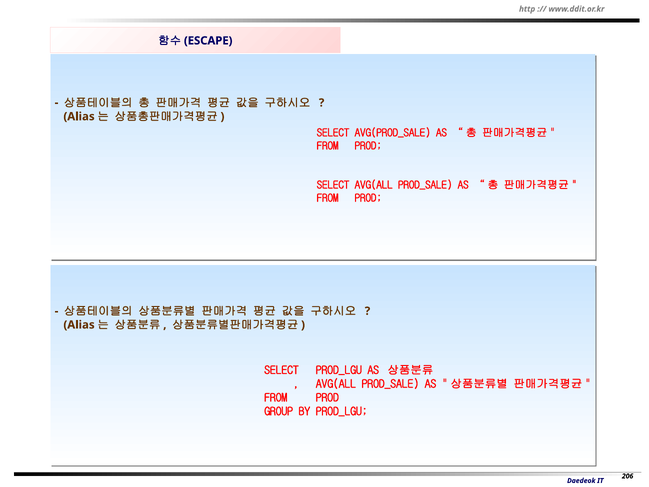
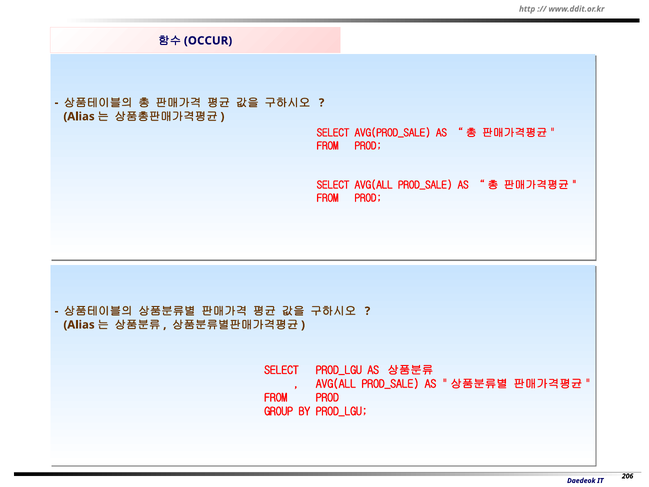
ESCAPE: ESCAPE -> OCCUR
